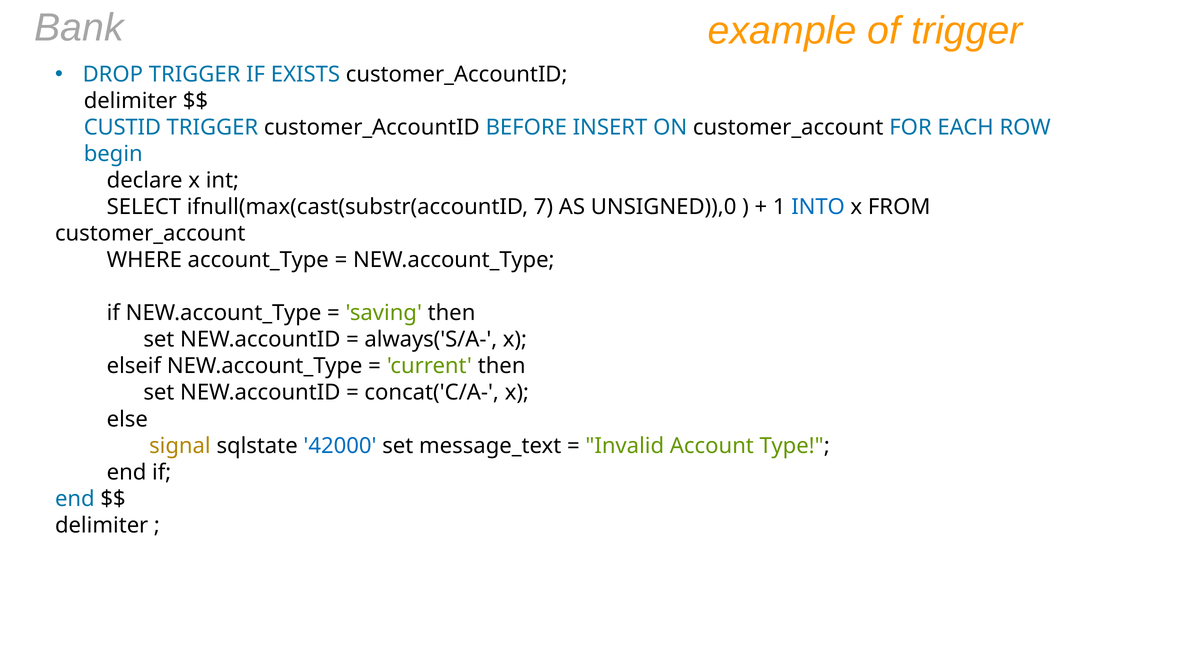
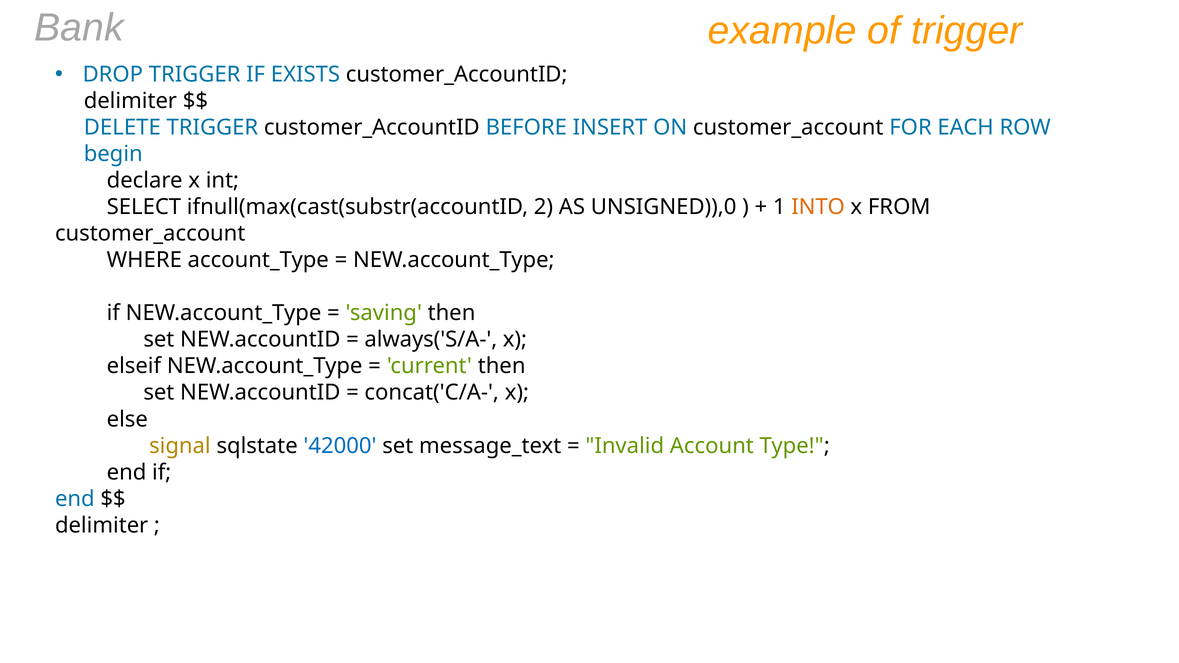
CUSTID: CUSTID -> DELETE
7: 7 -> 2
INTO colour: blue -> orange
